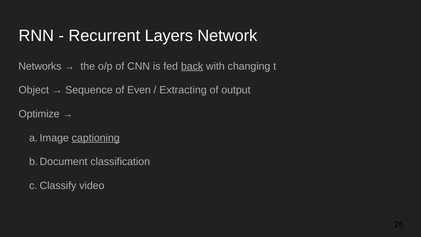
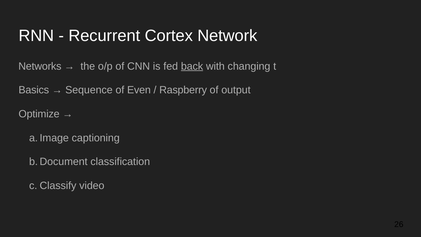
Layers: Layers -> Cortex
Object: Object -> Basics
Extracting: Extracting -> Raspberry
captioning underline: present -> none
